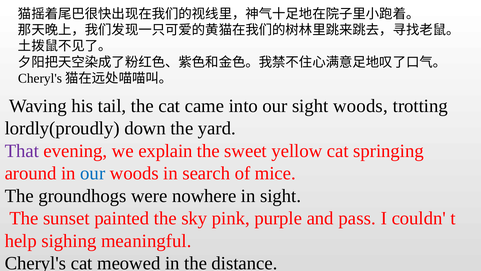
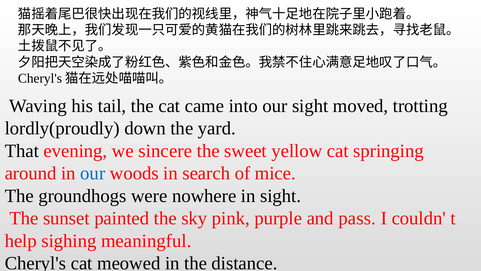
sight woods: woods -> moved
That colour: purple -> black
explain: explain -> sincere
